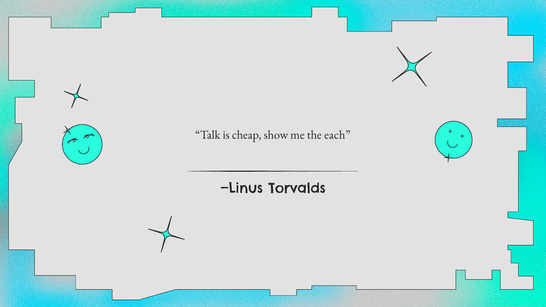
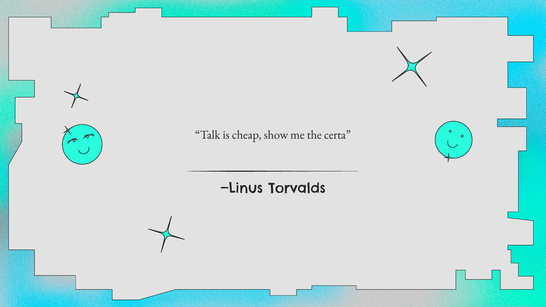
each: each -> certa
